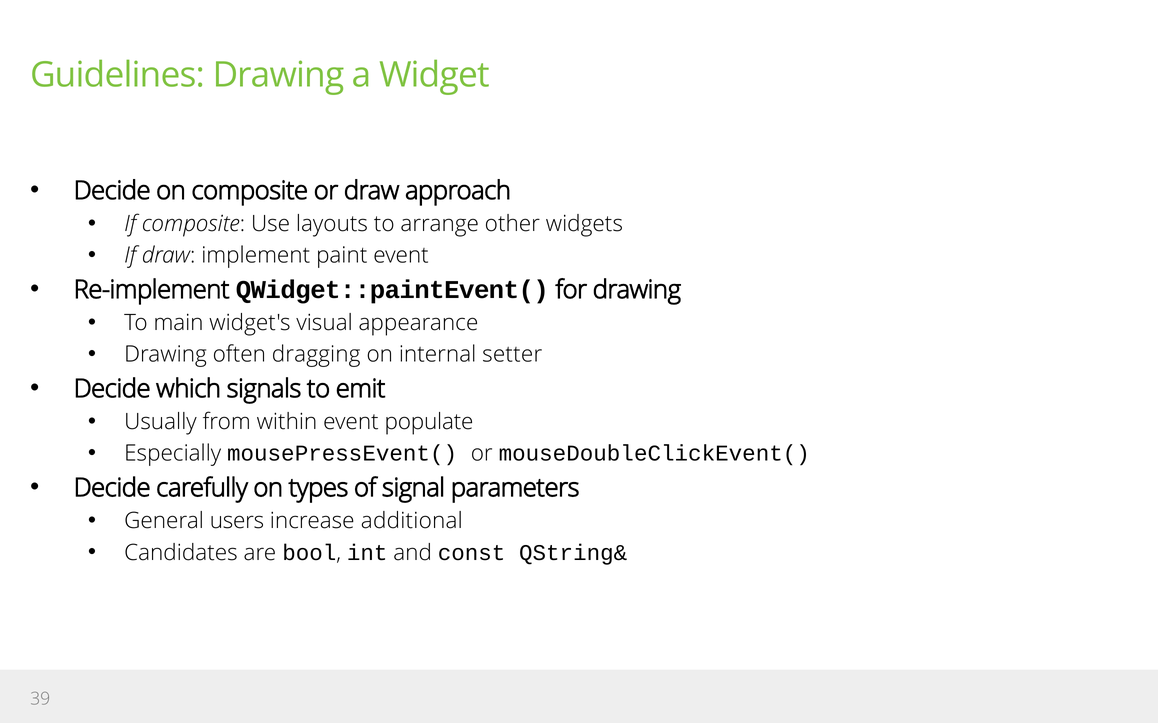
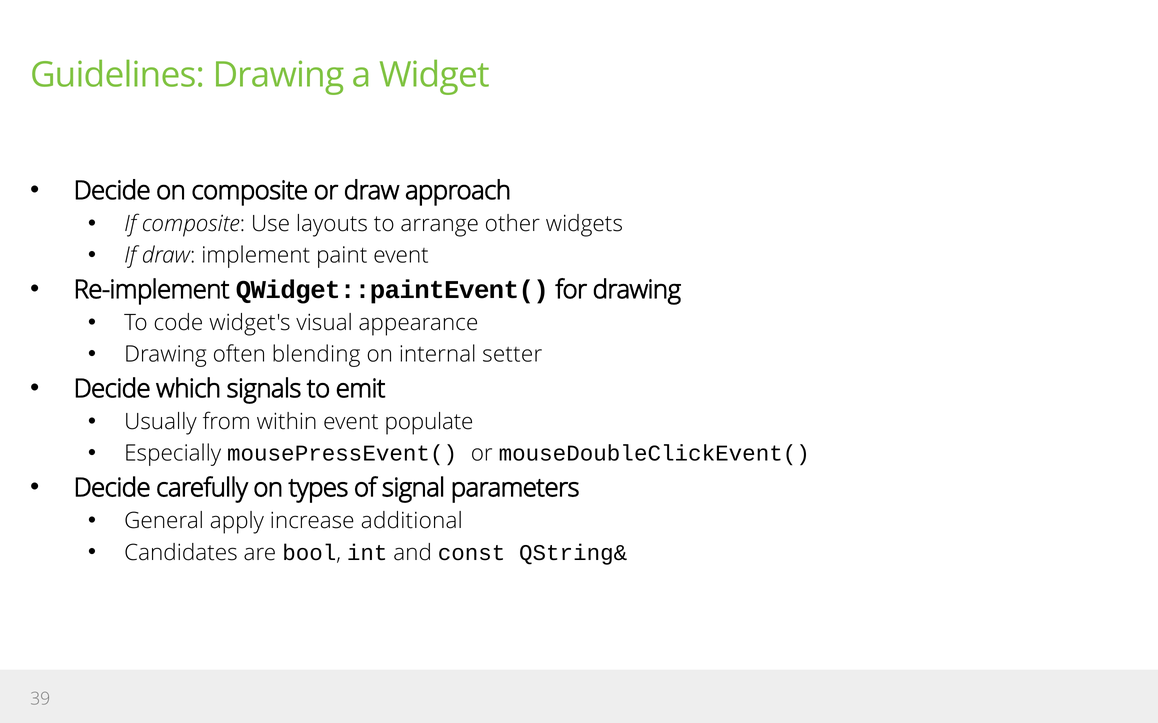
main: main -> code
dragging: dragging -> blending
users: users -> apply
